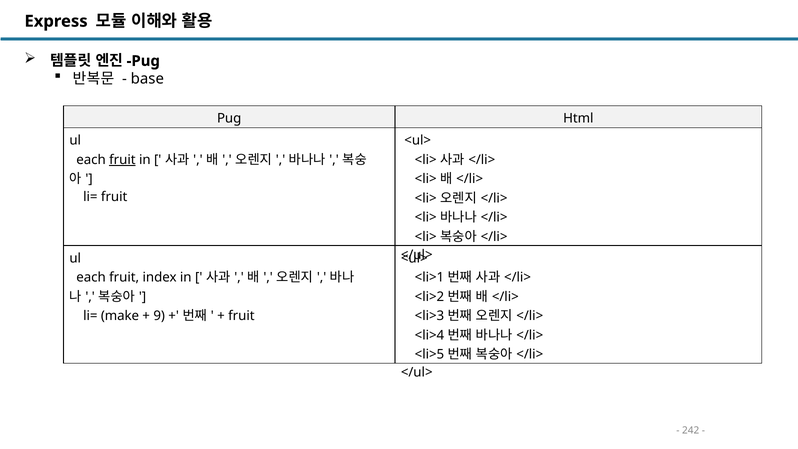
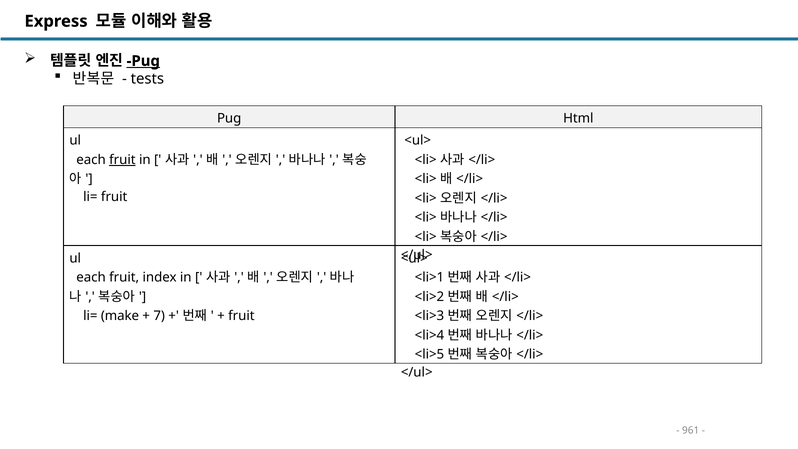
Pug at (143, 61) underline: none -> present
base: base -> tests
9: 9 -> 7
242: 242 -> 961
